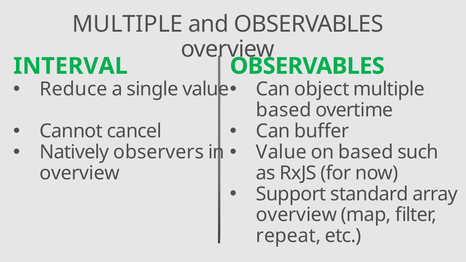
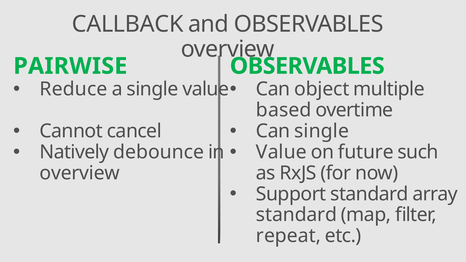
MULTIPLE at (128, 24): MULTIPLE -> CALLBACK
INTERVAL: INTERVAL -> PAIRWISE
Can buffer: buffer -> single
observers: observers -> debounce
on based: based -> future
overview at (297, 215): overview -> standard
